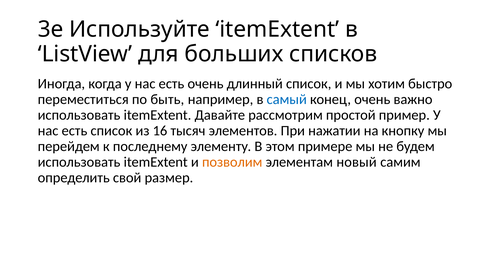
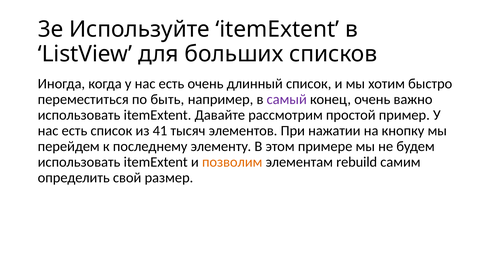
самый colour: blue -> purple
16: 16 -> 41
новый: новый -> rebuild
